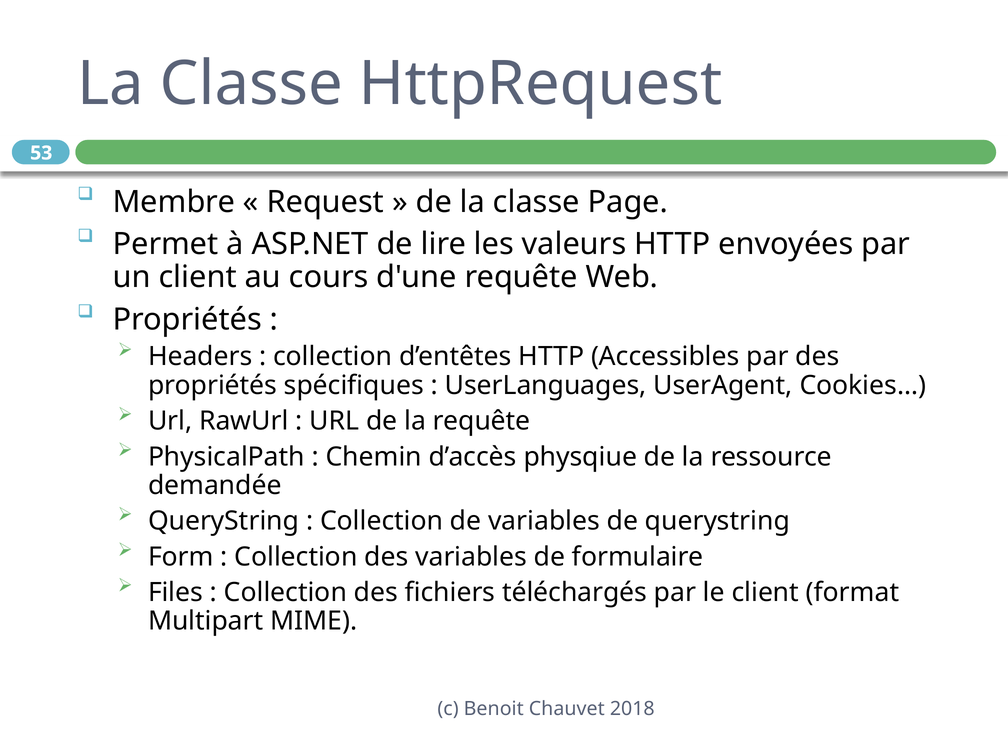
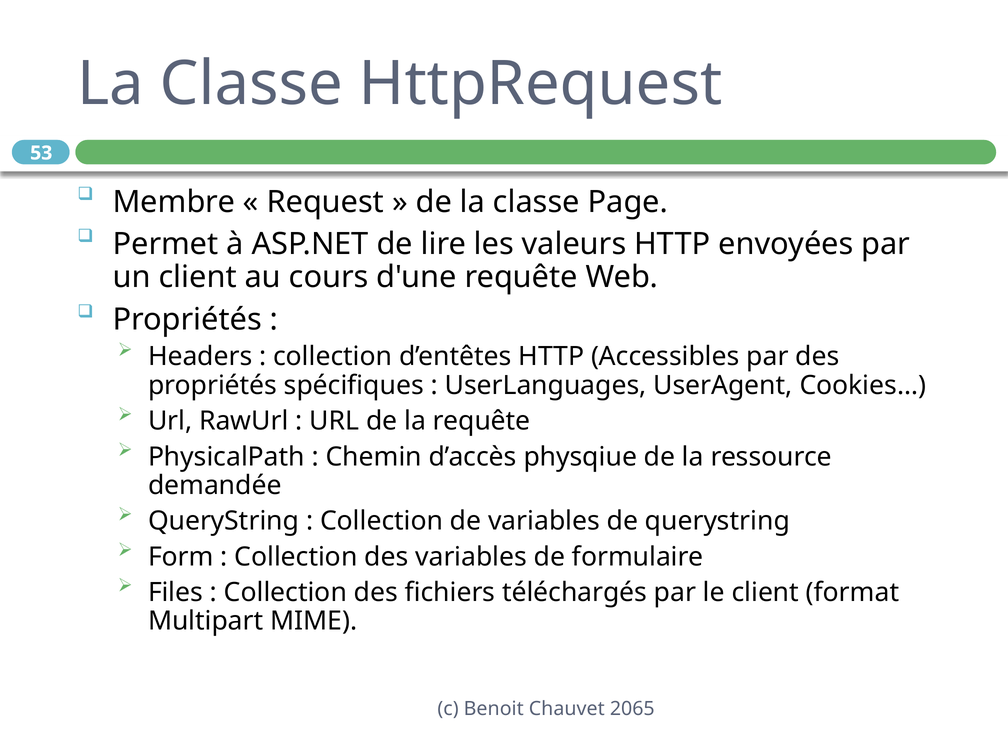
2018: 2018 -> 2065
